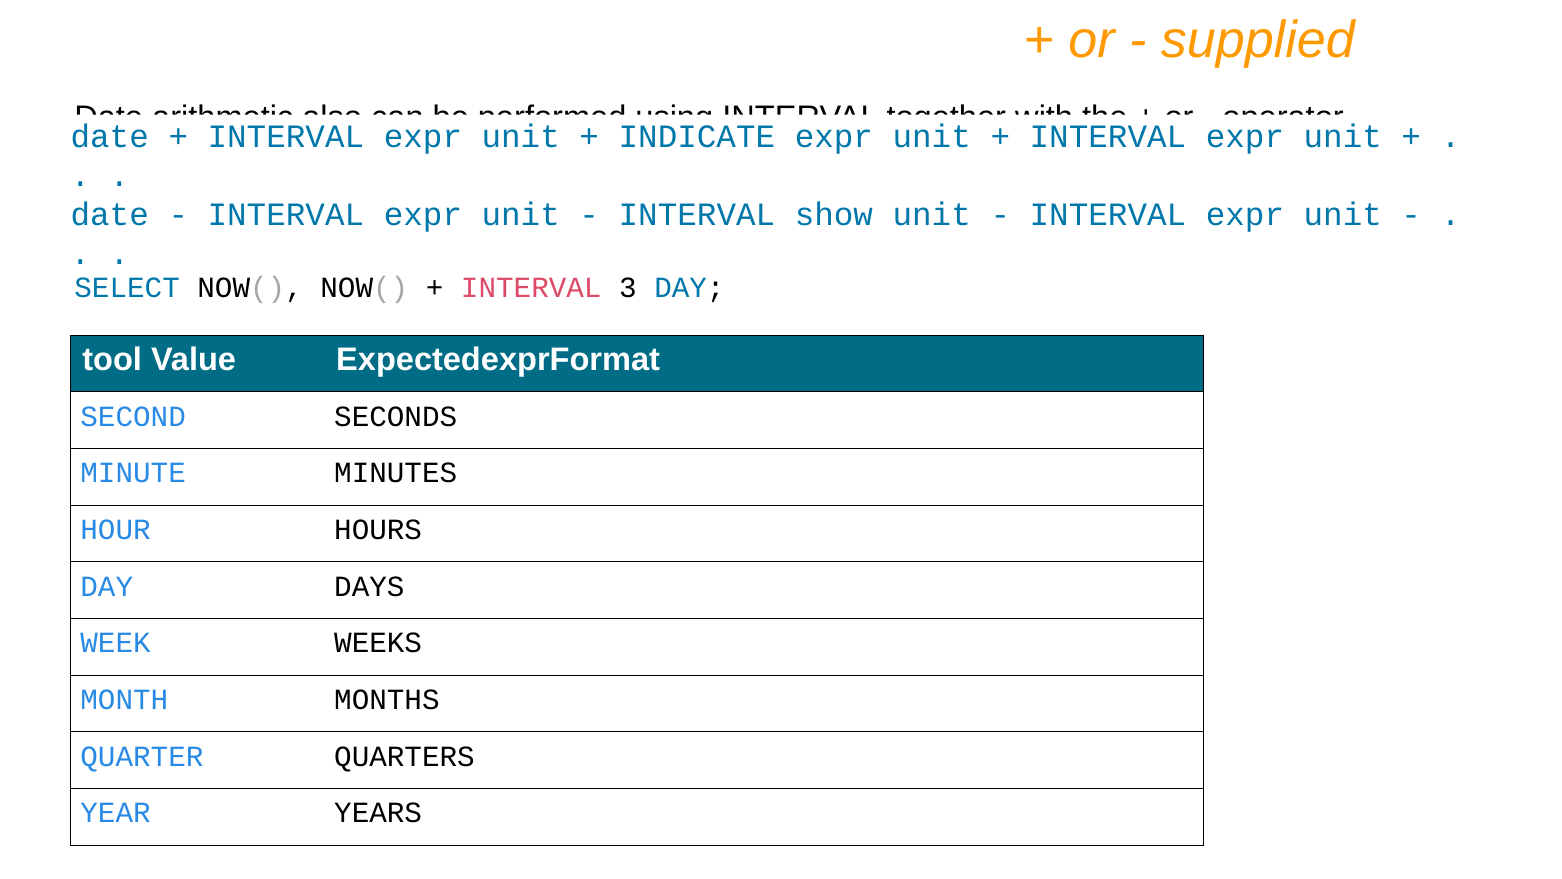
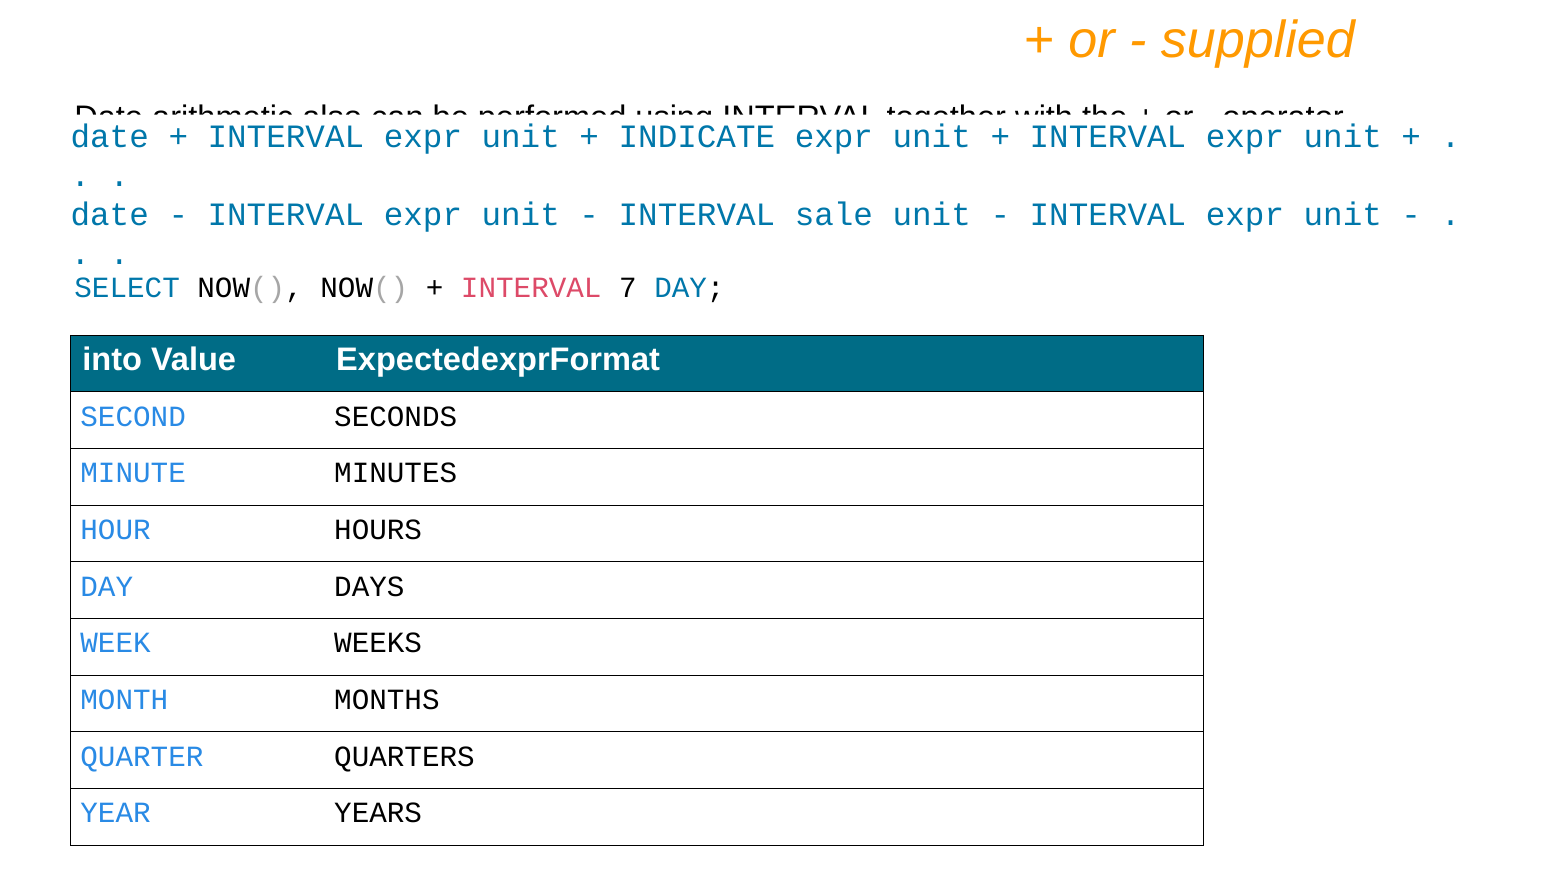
show: show -> sale
3: 3 -> 7
tool: tool -> into
